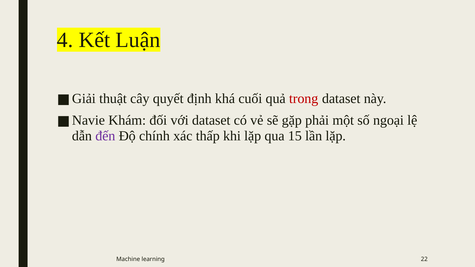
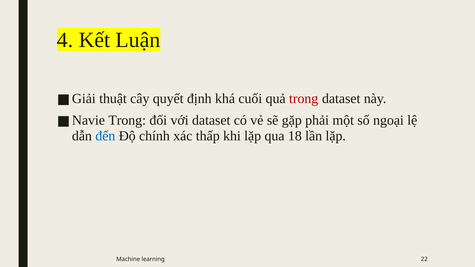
Khám at (127, 120): Khám -> Trong
đến colour: purple -> blue
15: 15 -> 18
